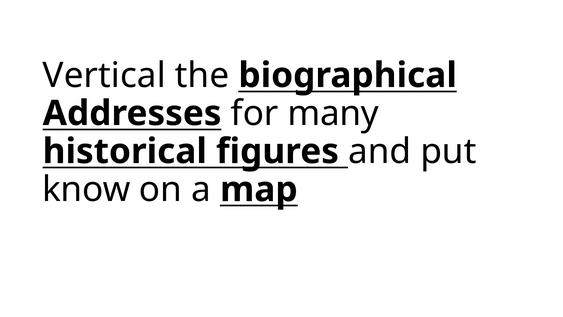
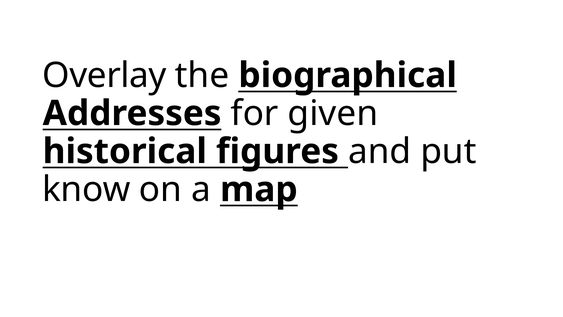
Vertical: Vertical -> Overlay
many: many -> given
